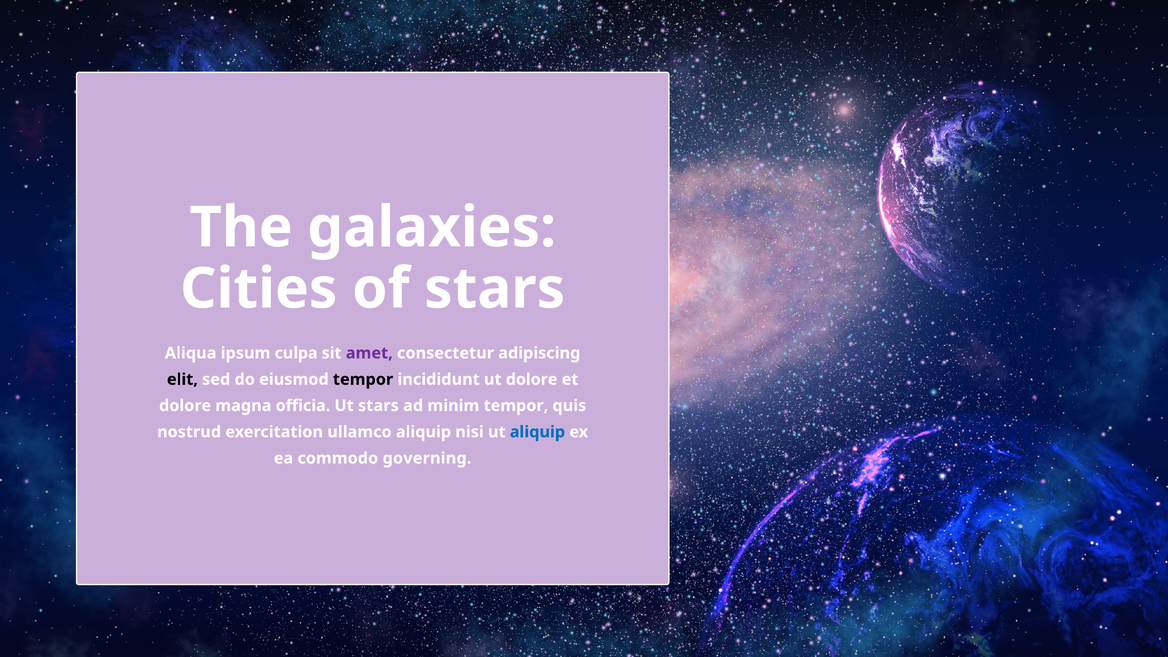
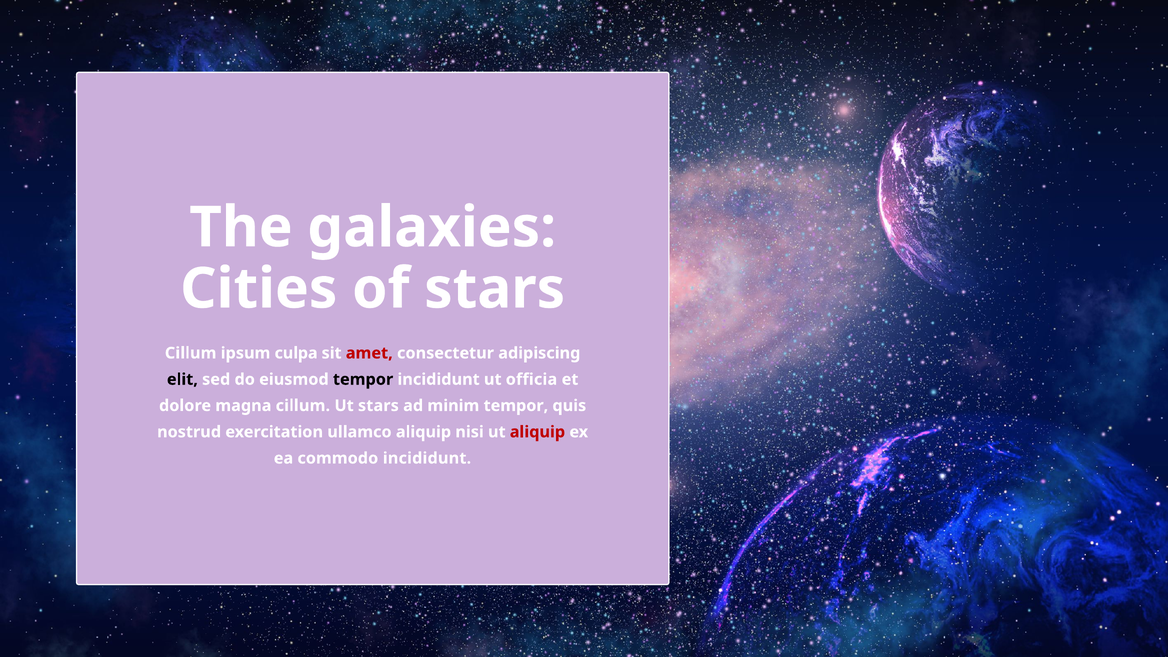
Aliqua at (191, 353): Aliqua -> Cillum
amet colour: purple -> red
ut dolore: dolore -> officia
magna officia: officia -> cillum
aliquip at (537, 432) colour: blue -> red
commodo governing: governing -> incididunt
